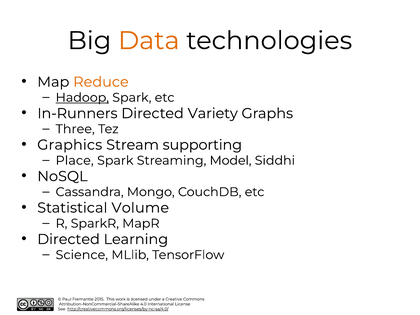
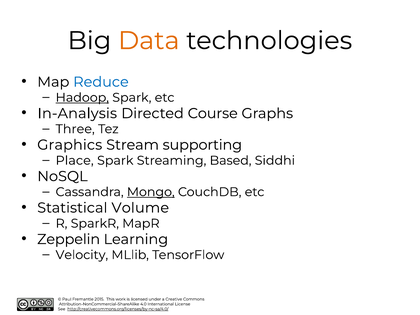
Reduce colour: orange -> blue
In-Runners: In-Runners -> In-Analysis
Variety: Variety -> Course
Model: Model -> Based
Mongo underline: none -> present
Directed at (69, 239): Directed -> Zeppelin
Science: Science -> Velocity
